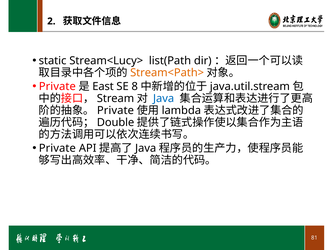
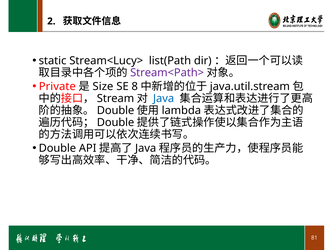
Stream<Path> colour: orange -> purple
East: East -> Size
Private at (115, 110): Private -> Double
Private at (57, 148): Private -> Double
